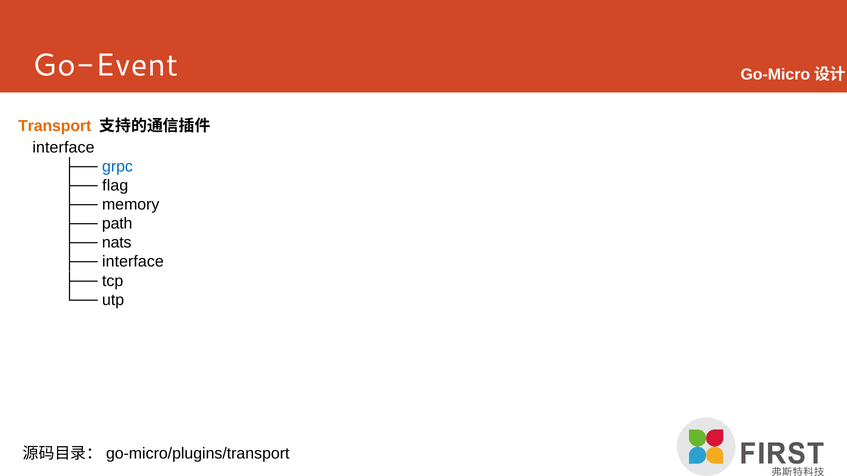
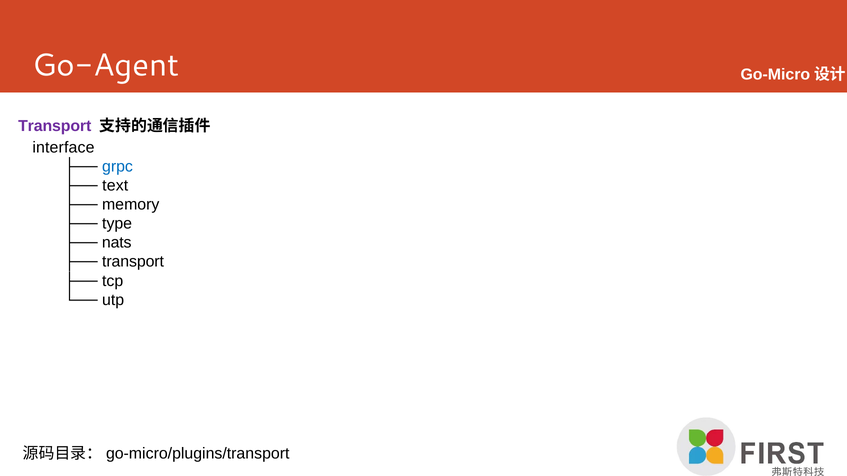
Go-Event: Go-Event -> Go-Agent
Transport at (55, 126) colour: orange -> purple
flag: flag -> text
path: path -> type
interface at (133, 262): interface -> transport
